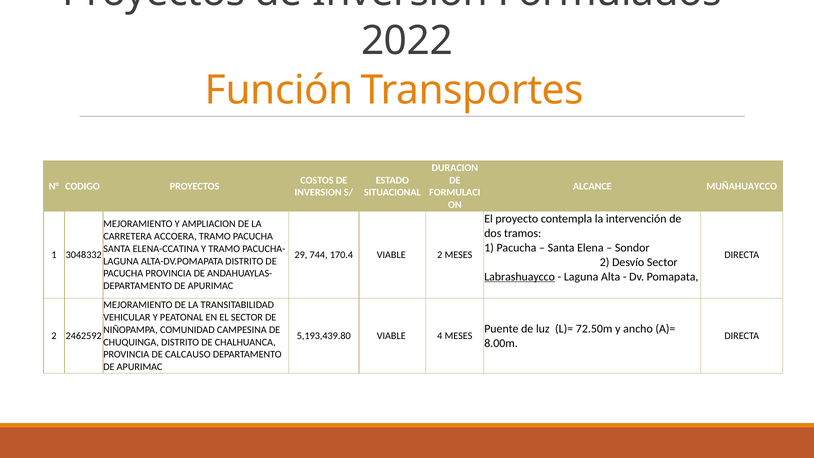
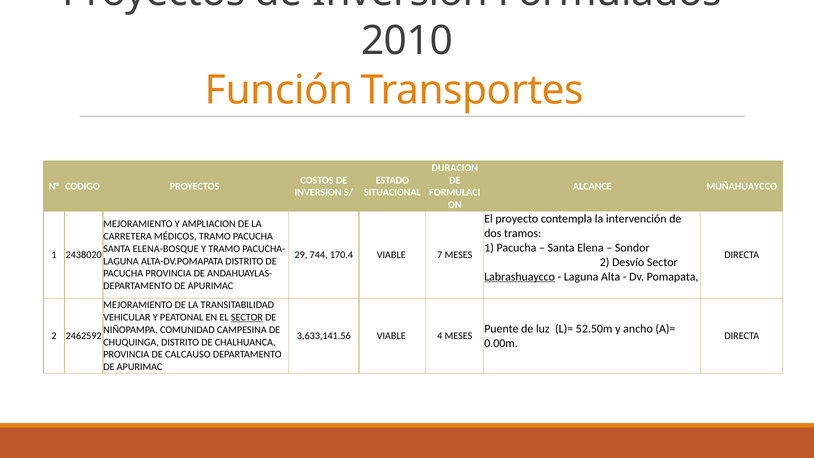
2022: 2022 -> 2010
ACCOERA: ACCOERA -> MÉDICOS
ELENA-CCATINA: ELENA-CCATINA -> ELENA-BOSQUE
3048332: 3048332 -> 2438020
VIABLE 2: 2 -> 7
SECTOR at (247, 317) underline: none -> present
72.50m: 72.50m -> 52.50m
5,193,439.80: 5,193,439.80 -> 3,633,141.56
8.00m: 8.00m -> 0.00m
